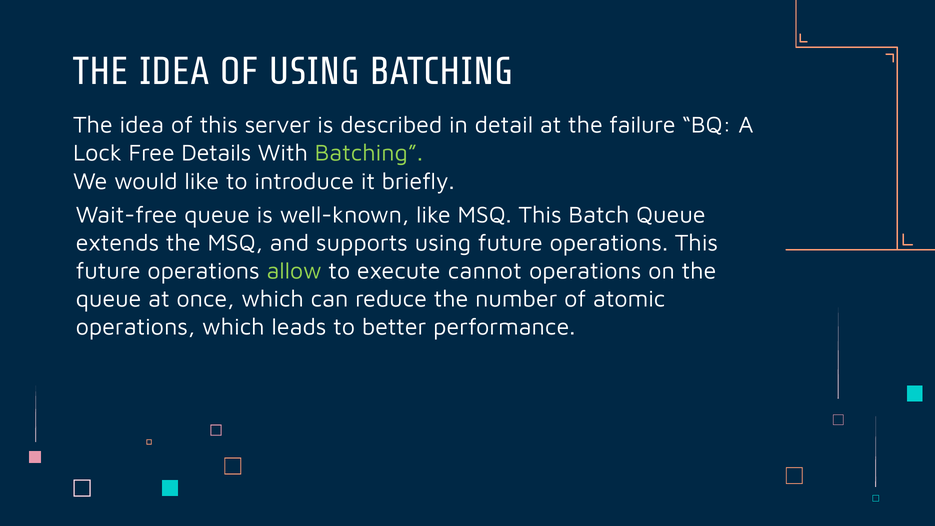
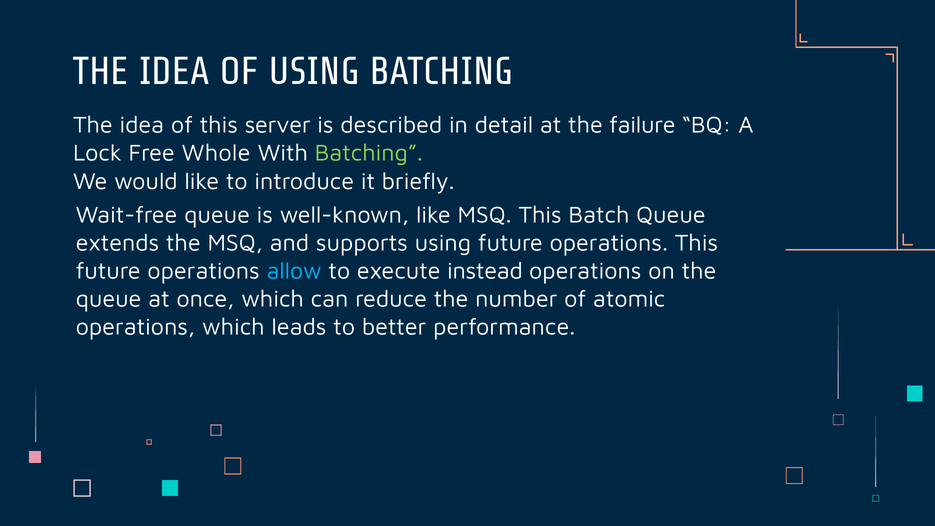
Details: Details -> Whole
allow colour: light green -> light blue
cannot: cannot -> instead
